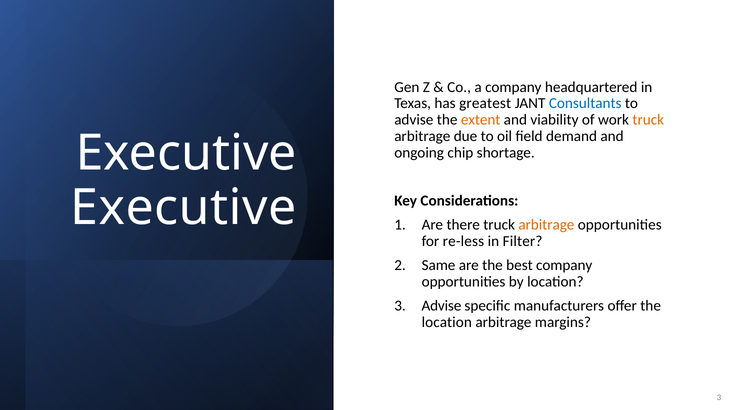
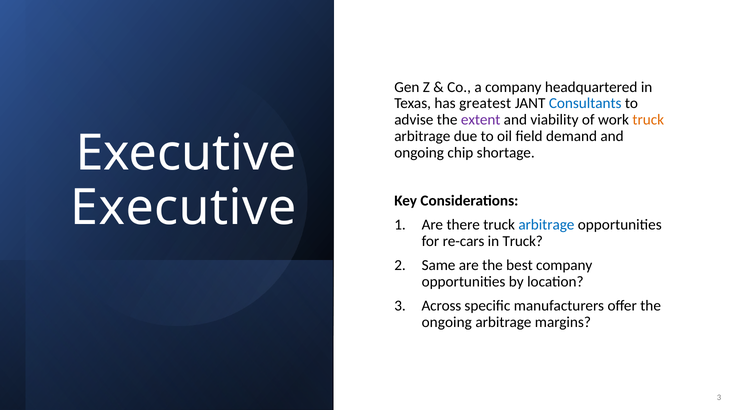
extent colour: orange -> purple
arbitrage at (546, 225) colour: orange -> blue
re-less: re-less -> re-cars
in Filter: Filter -> Truck
3 Advise: Advise -> Across
location at (447, 322): location -> ongoing
